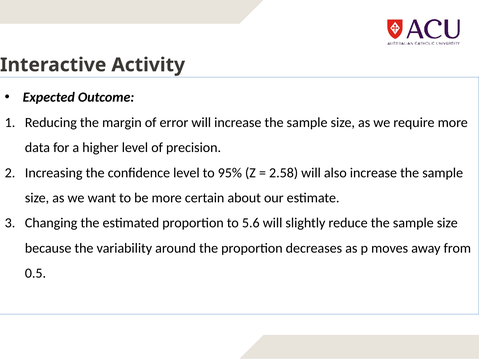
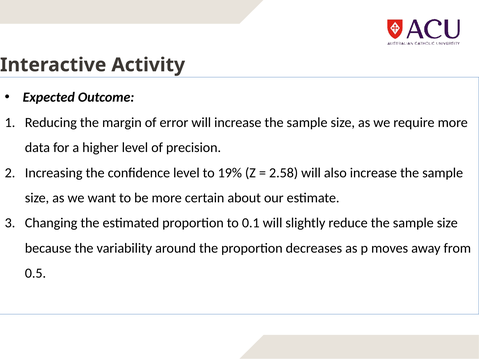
95%: 95% -> 19%
5.6: 5.6 -> 0.1
